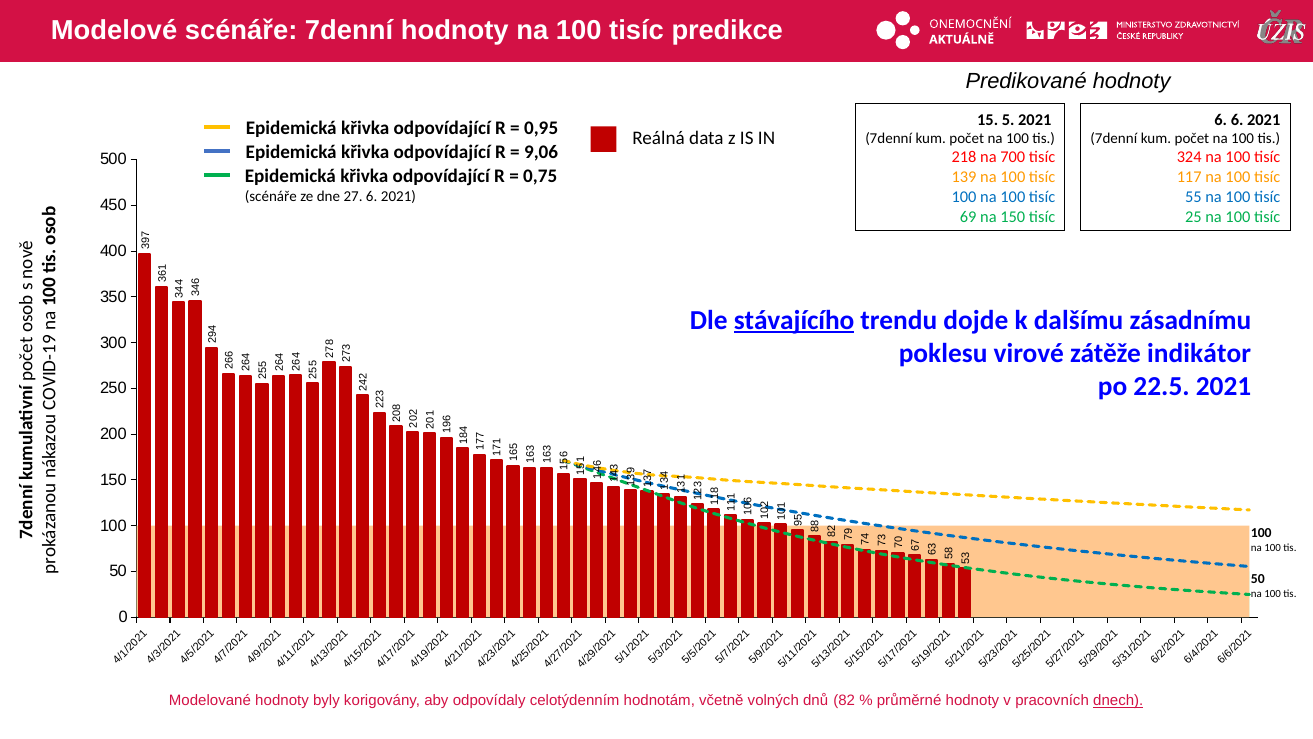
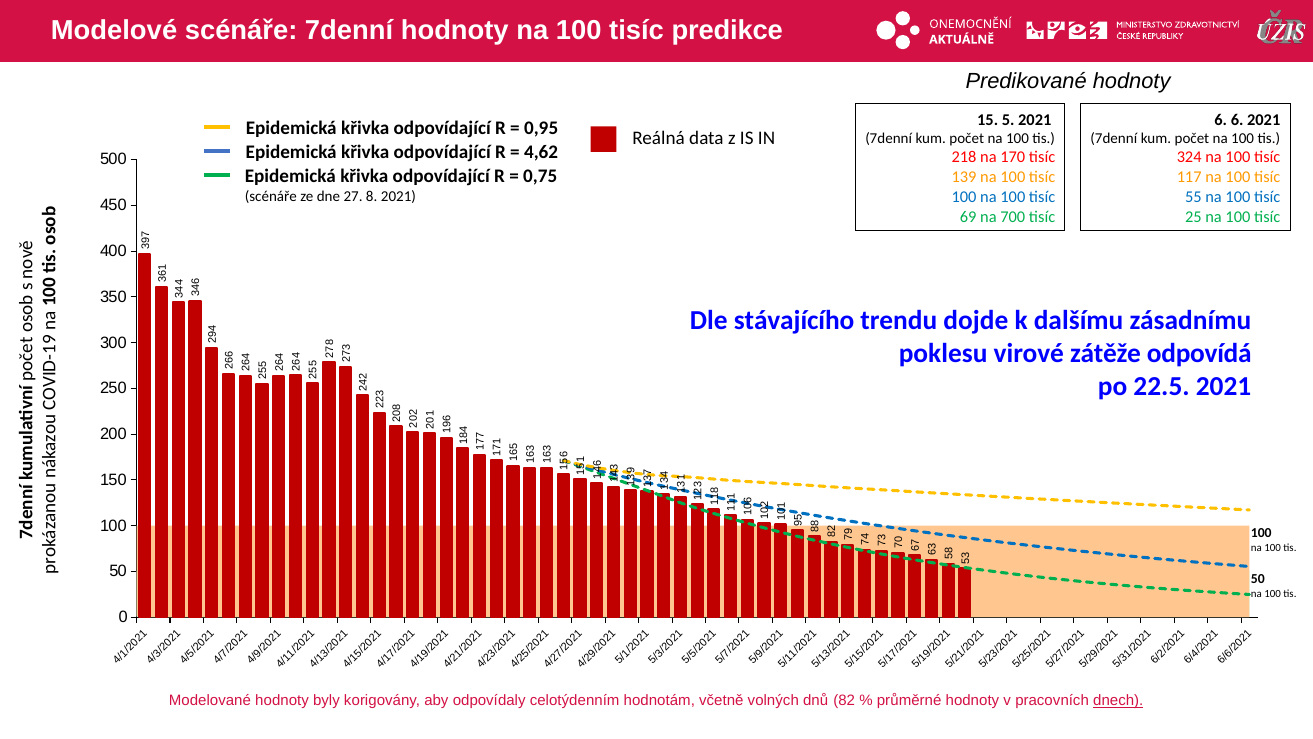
9,06: 9,06 -> 4,62
700: 700 -> 170
27 6: 6 -> 8
na 150: 150 -> 700
stávajícího underline: present -> none
indikátor: indikátor -> odpovídá
